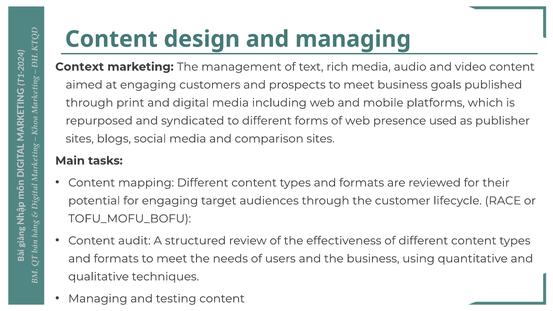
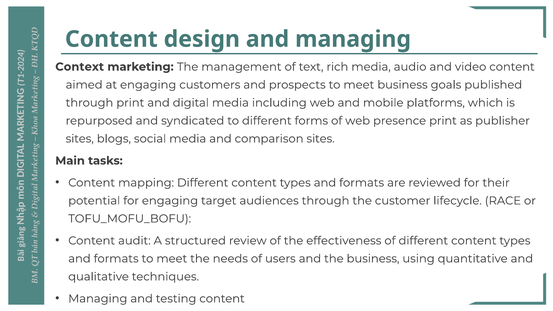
presence used: used -> print
